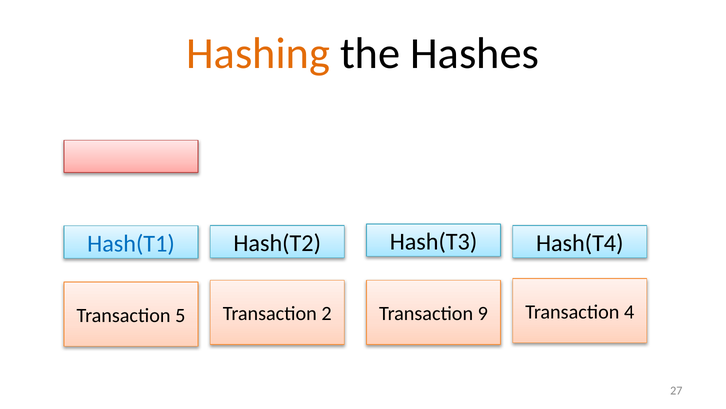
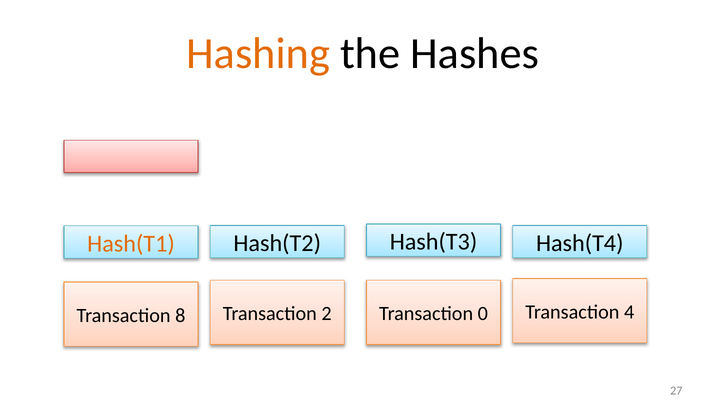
Hash(T1 colour: blue -> orange
5: 5 -> 8
9: 9 -> 0
